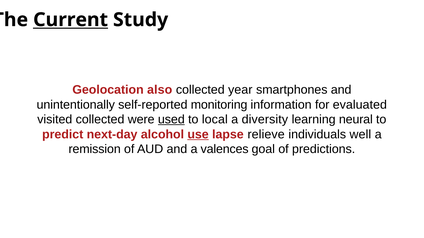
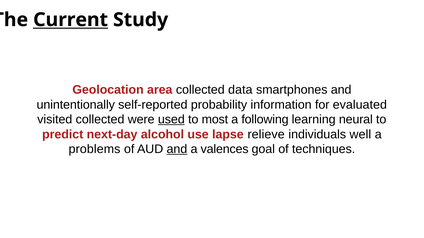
also: also -> area
year: year -> data
monitoring: monitoring -> probability
local: local -> most
diversity: diversity -> following
use underline: present -> none
remission: remission -> problems
and at (177, 149) underline: none -> present
predictions: predictions -> techniques
